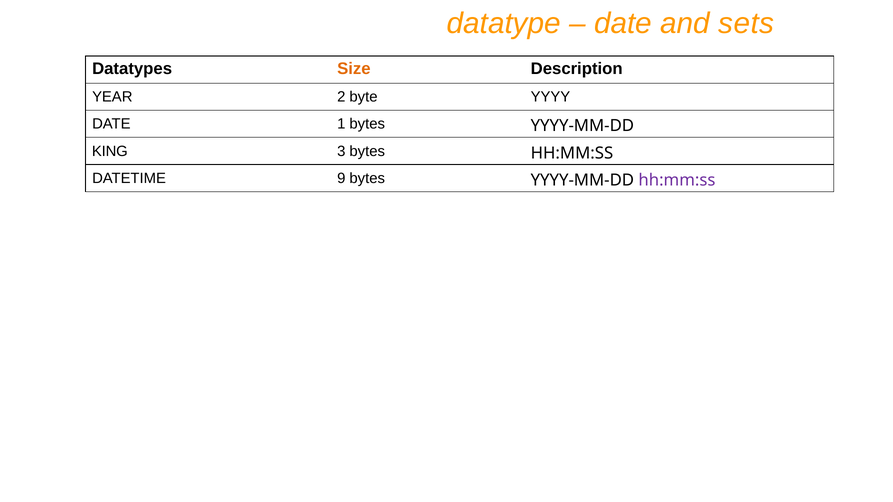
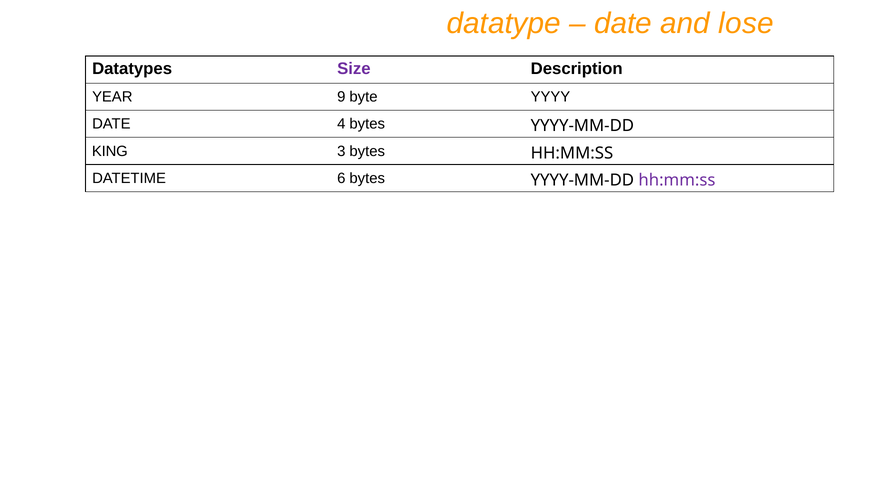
sets: sets -> lose
Size colour: orange -> purple
2: 2 -> 9
1: 1 -> 4
9: 9 -> 6
